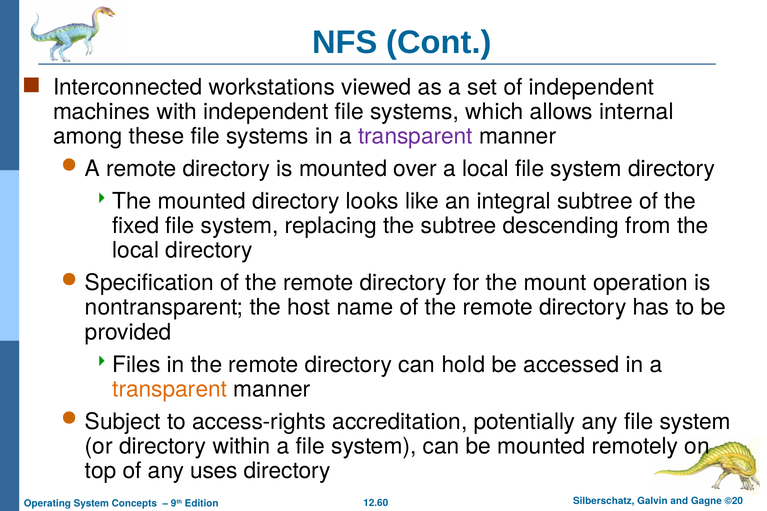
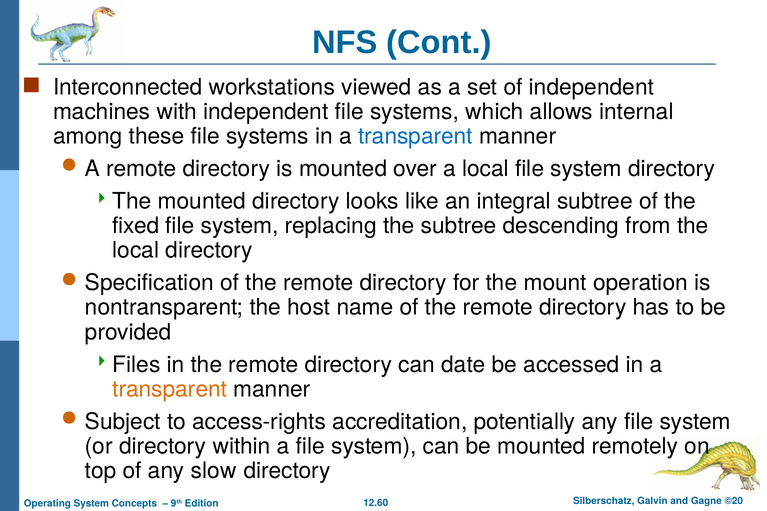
transparent at (415, 136) colour: purple -> blue
hold: hold -> date
uses: uses -> slow
